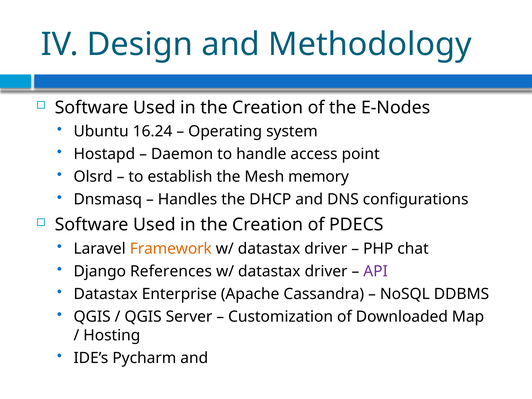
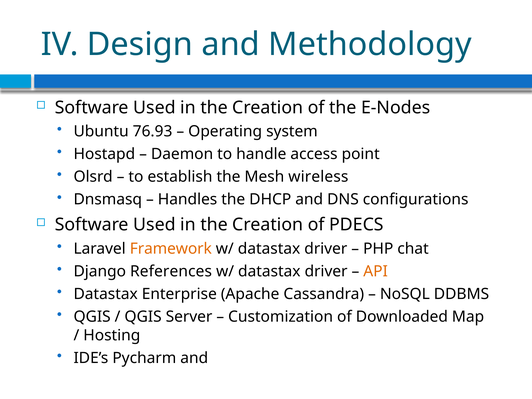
16.24: 16.24 -> 76.93
memory: memory -> wireless
API colour: purple -> orange
